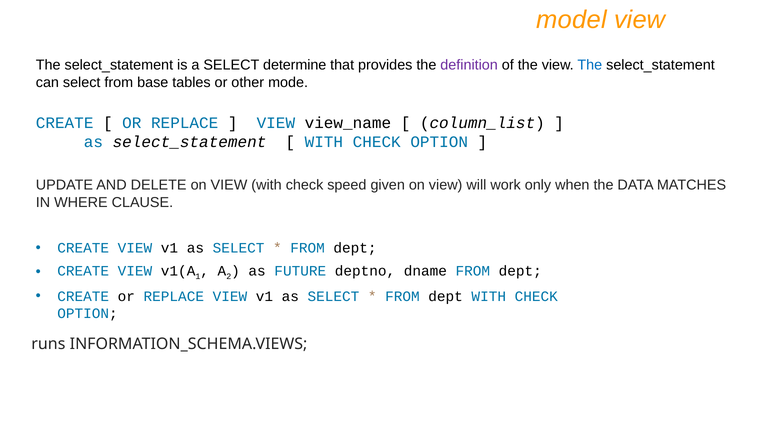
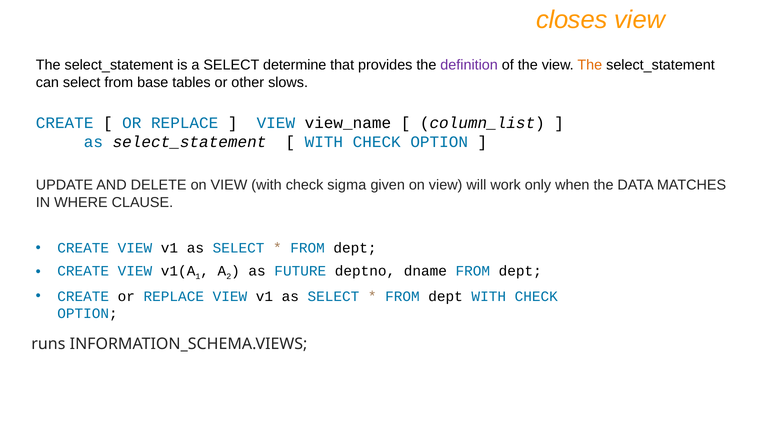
model: model -> closes
The at (590, 65) colour: blue -> orange
mode: mode -> slows
speed: speed -> sigma
